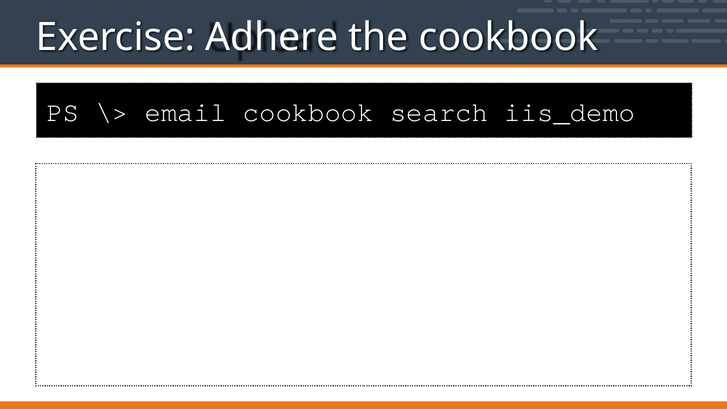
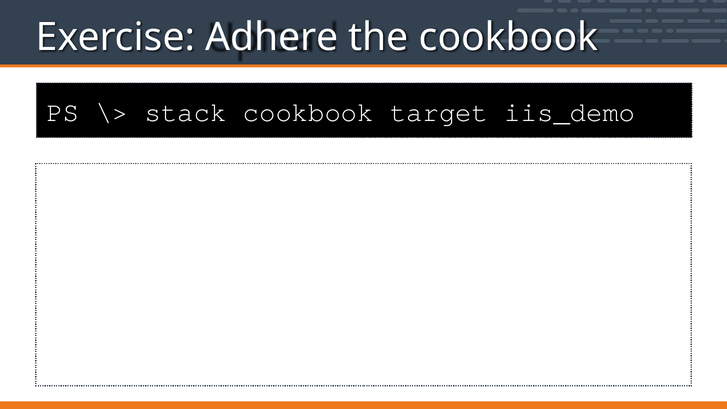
email: email -> stack
search: search -> target
